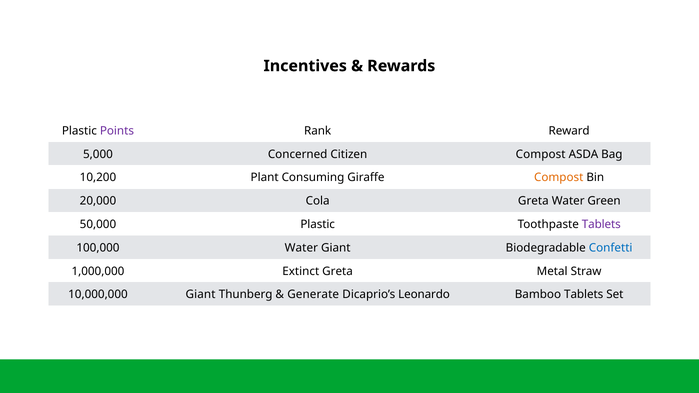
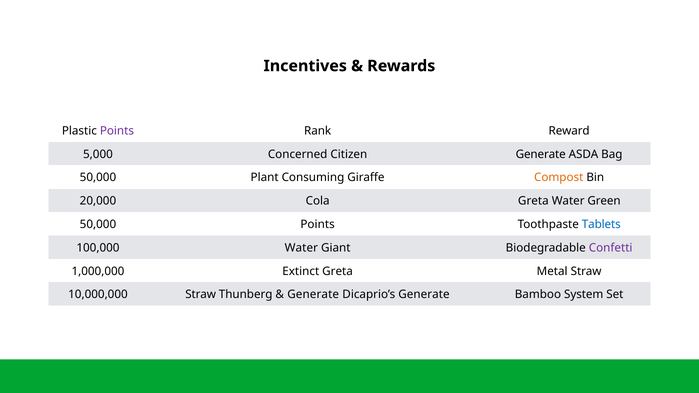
Citizen Compost: Compost -> Generate
10,200 at (98, 178): 10,200 -> 50,000
50,000 Plastic: Plastic -> Points
Tablets at (601, 225) colour: purple -> blue
Confetti colour: blue -> purple
10,000,000 Giant: Giant -> Straw
Dicaprio’s Leonardo: Leonardo -> Generate
Bamboo Tablets: Tablets -> System
